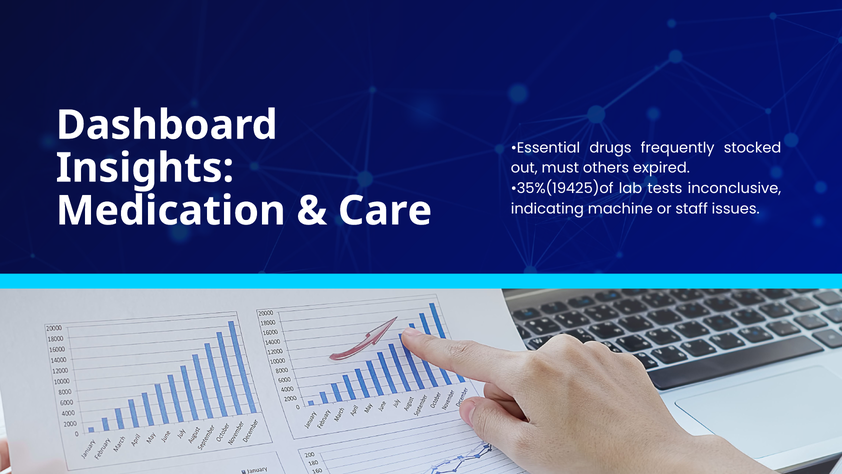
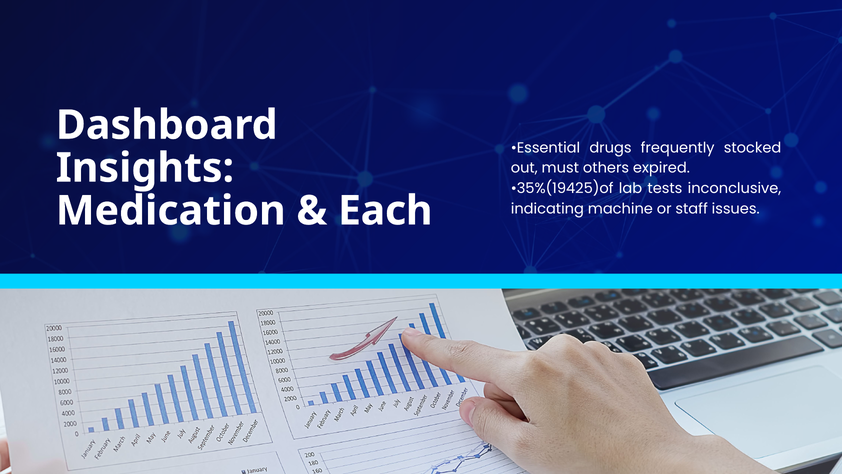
Care: Care -> Each
